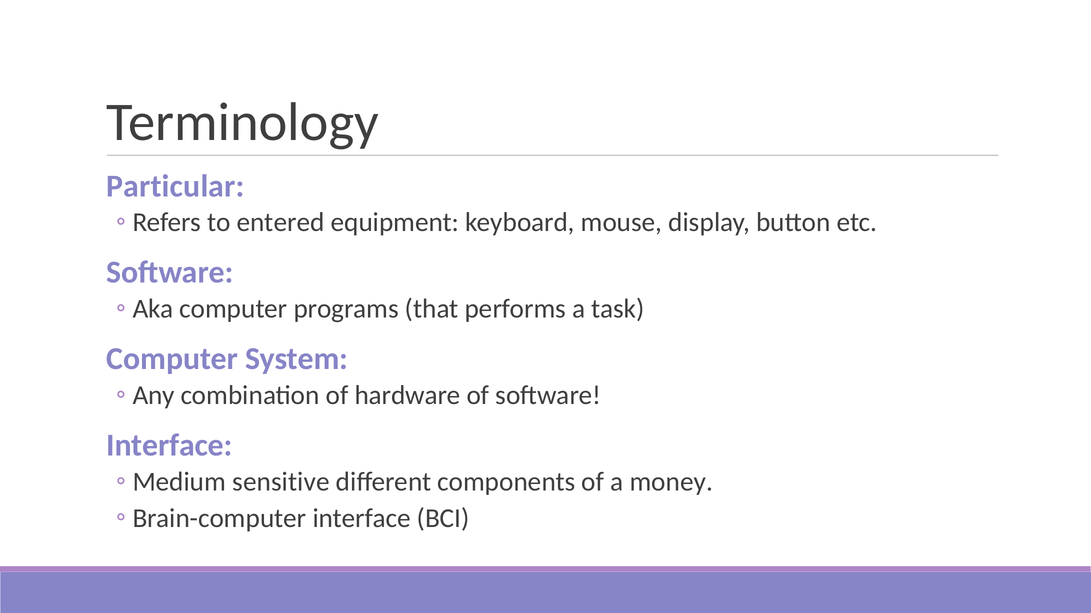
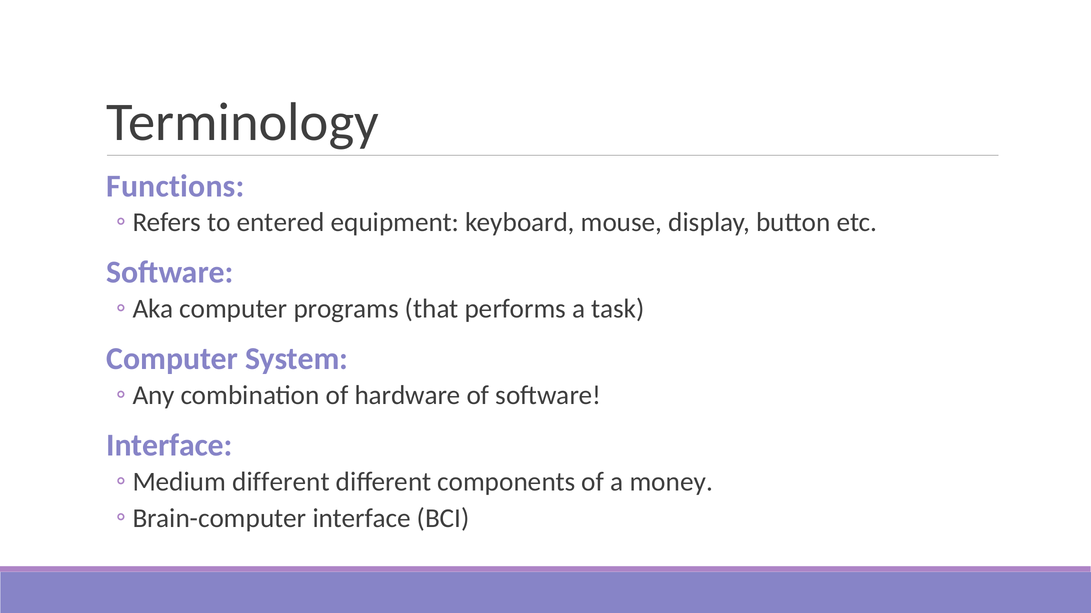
Particular: Particular -> Functions
sensitive at (281, 482): sensitive -> different
